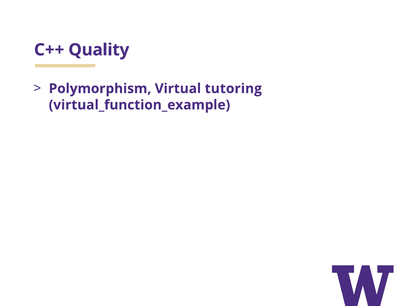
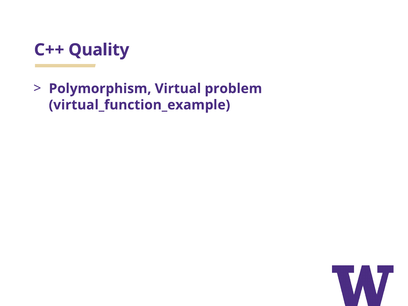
tutoring: tutoring -> problem
